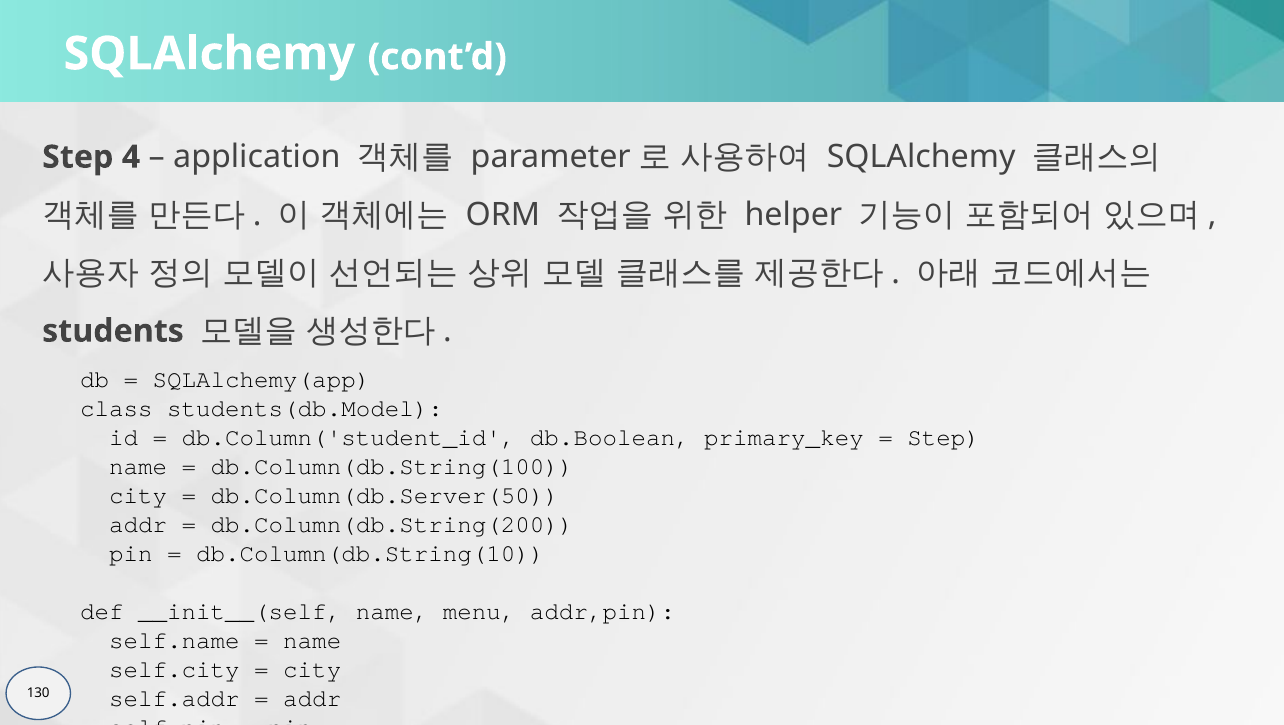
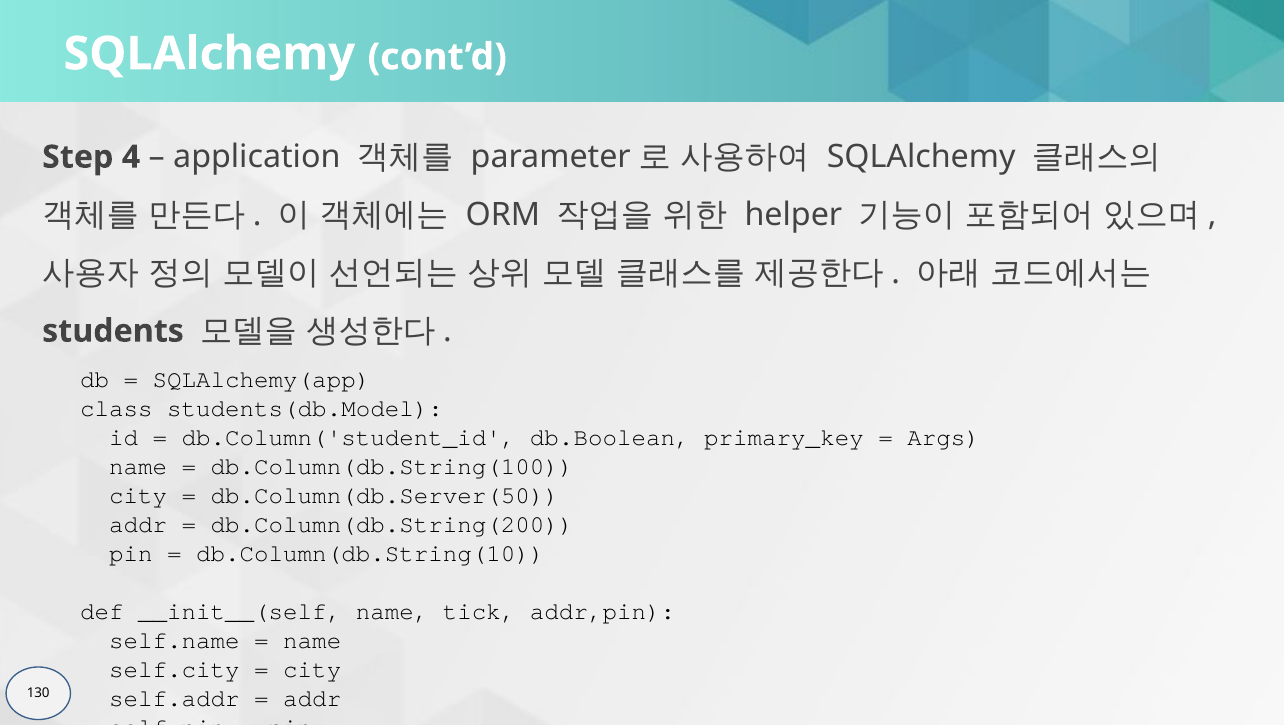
Step at (944, 437): Step -> Args
menu: menu -> tick
